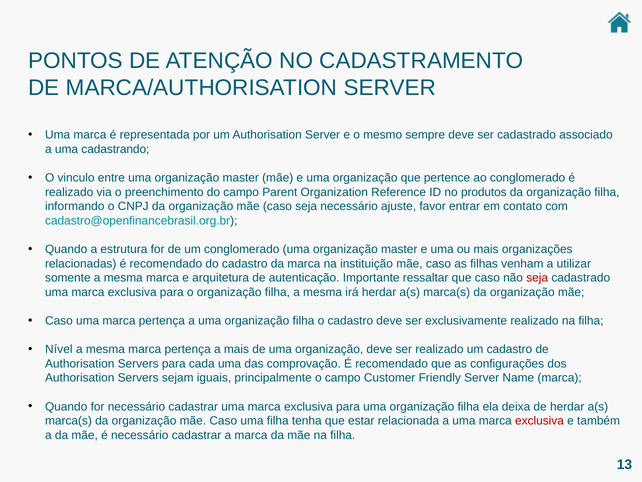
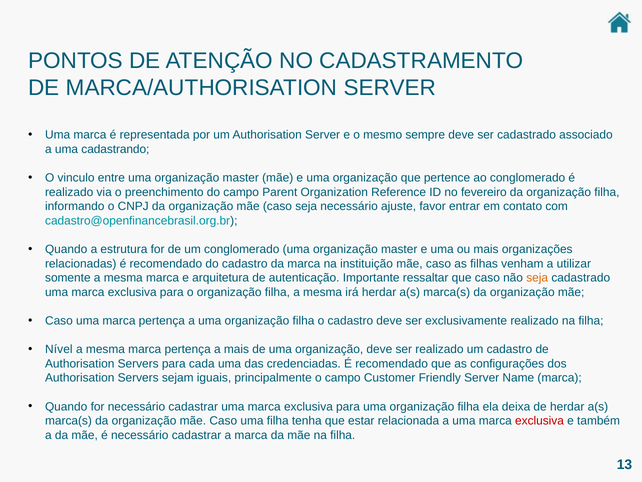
produtos: produtos -> fevereiro
seja at (537, 278) colour: red -> orange
comprovação: comprovação -> credenciadas
